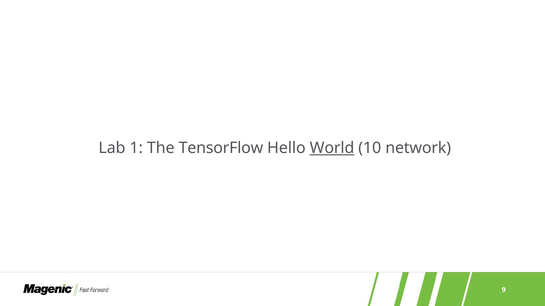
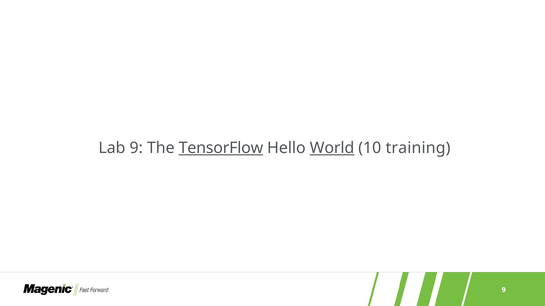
Lab 1: 1 -> 9
TensorFlow underline: none -> present
network: network -> training
